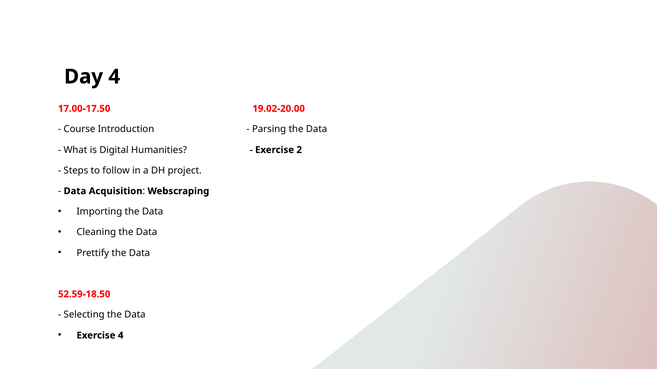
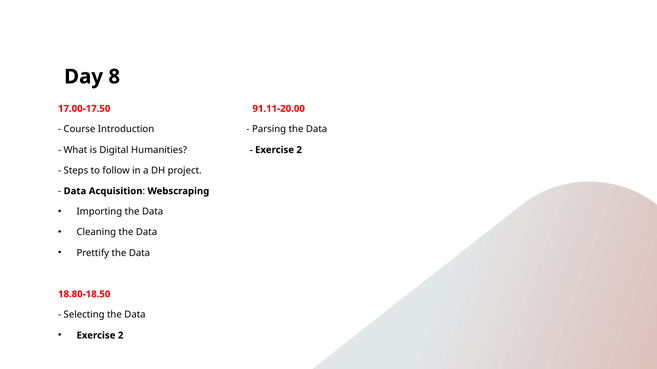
Day 4: 4 -> 8
19.02-20.00: 19.02-20.00 -> 91.11-20.00
52.59-18.50: 52.59-18.50 -> 18.80-18.50
4 at (121, 336): 4 -> 2
